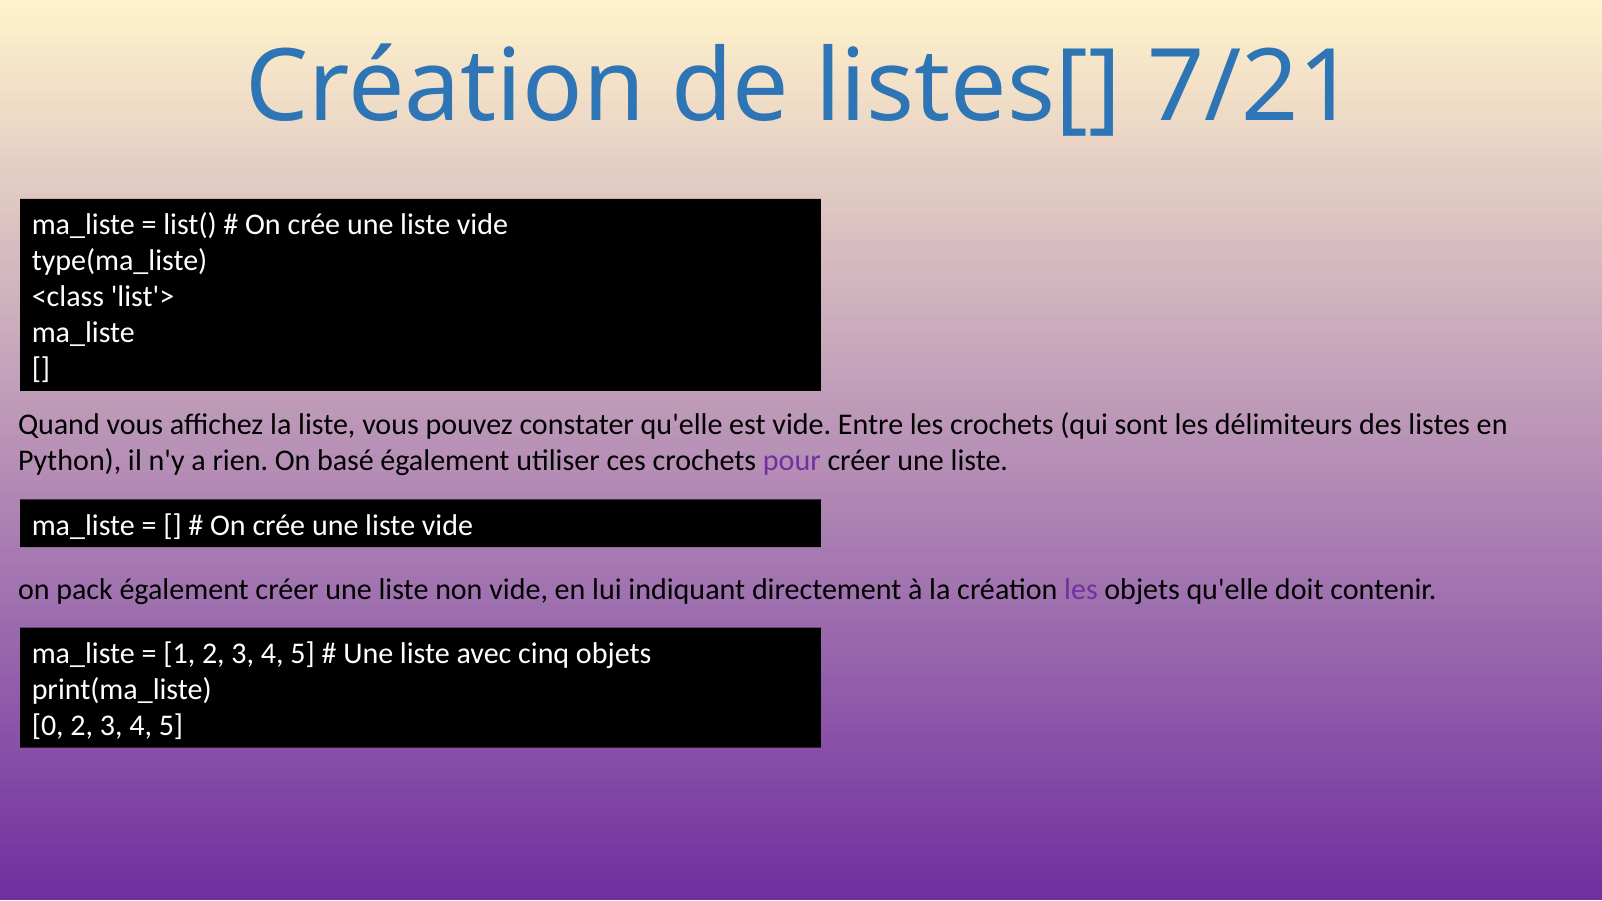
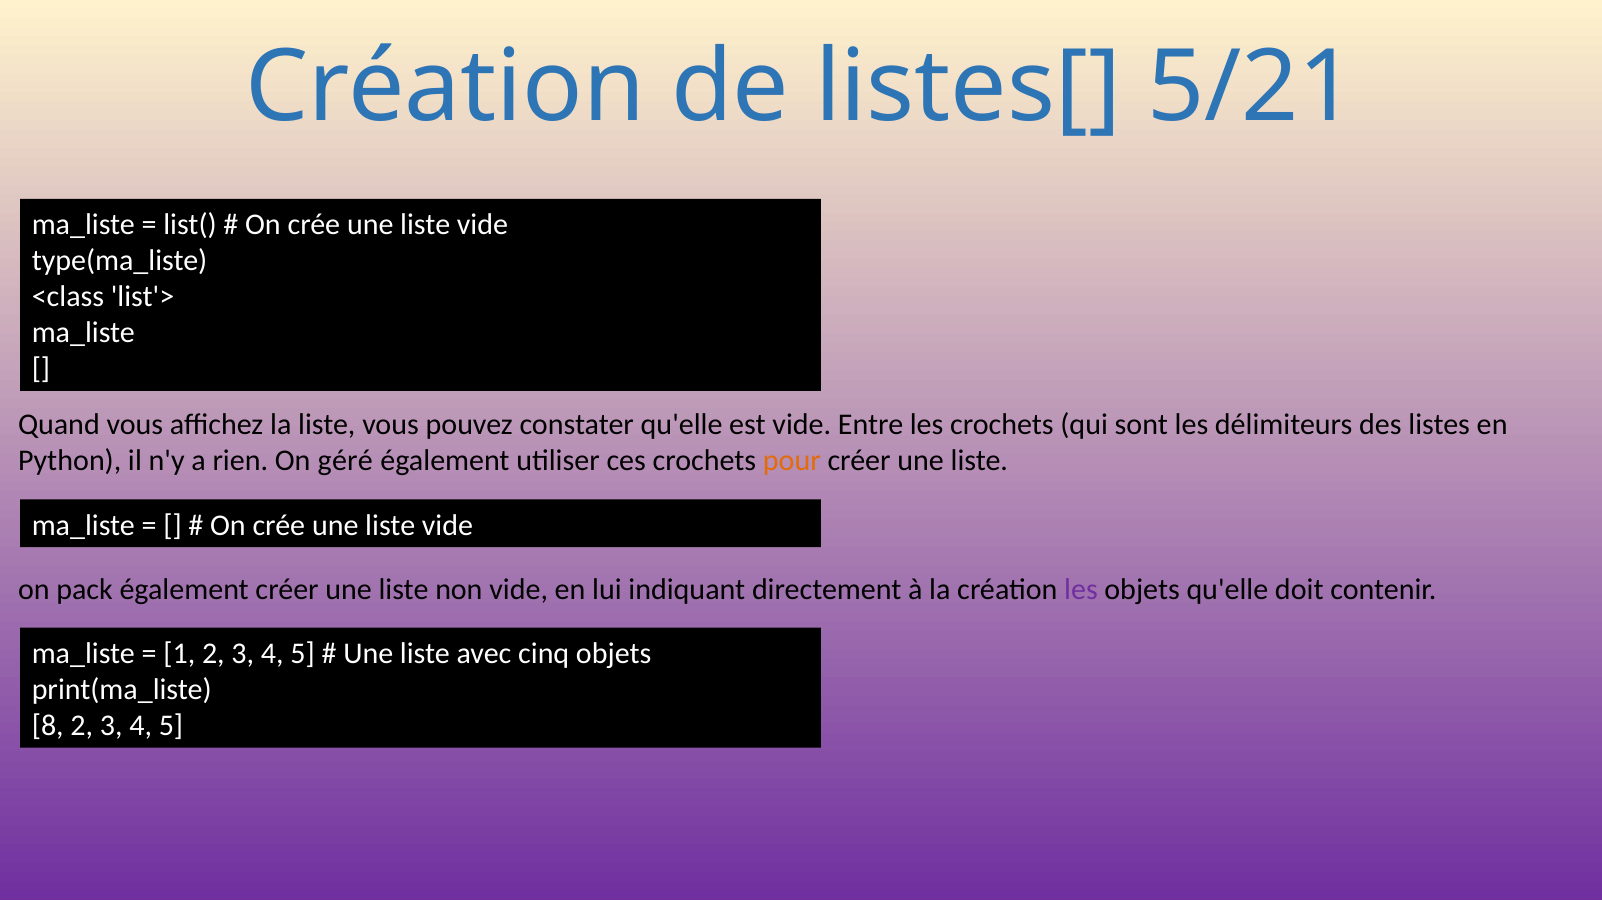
7/21: 7/21 -> 5/21
basé: basé -> géré
pour colour: purple -> orange
0: 0 -> 8
